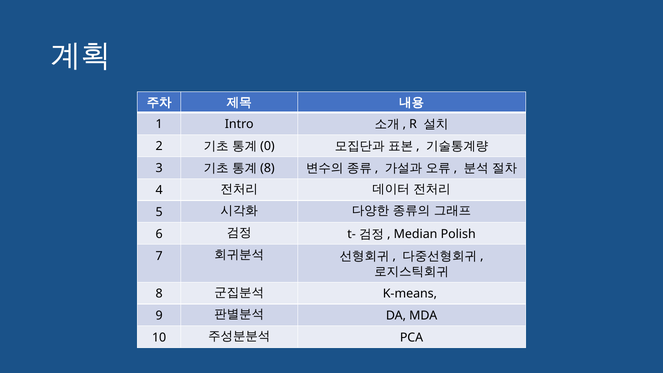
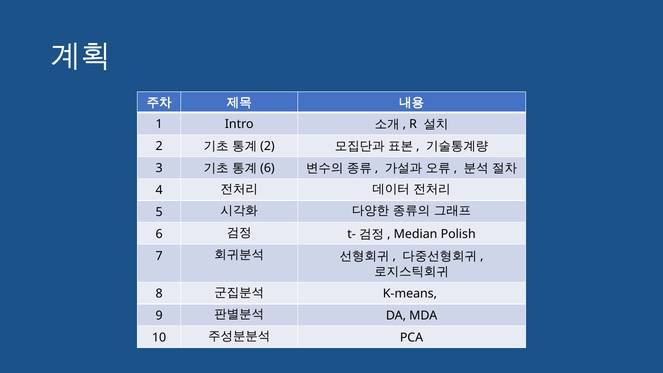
0 at (267, 146): 0 -> 2
8 at (267, 168): 8 -> 6
